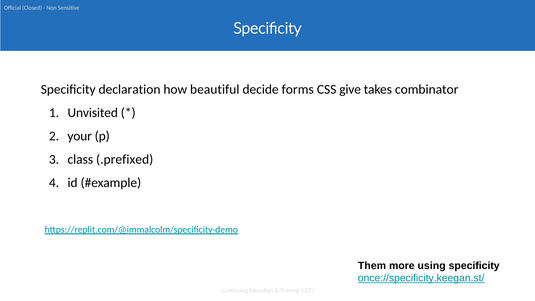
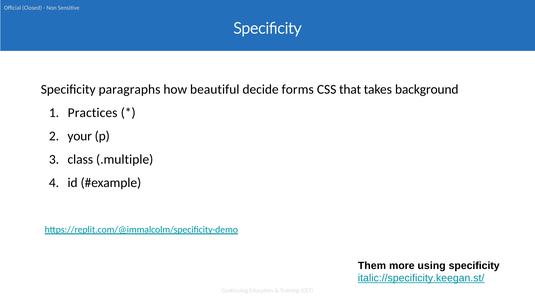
declaration: declaration -> paragraphs
give: give -> that
combinator: combinator -> background
Unvisited: Unvisited -> Practices
.prefixed: .prefixed -> .multiple
once://specificity.keegan.st/: once://specificity.keegan.st/ -> italic://specificity.keegan.st/
